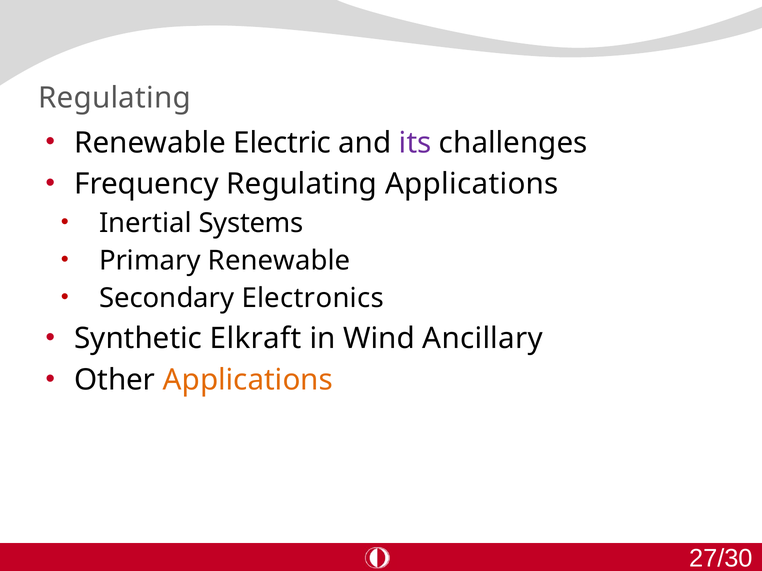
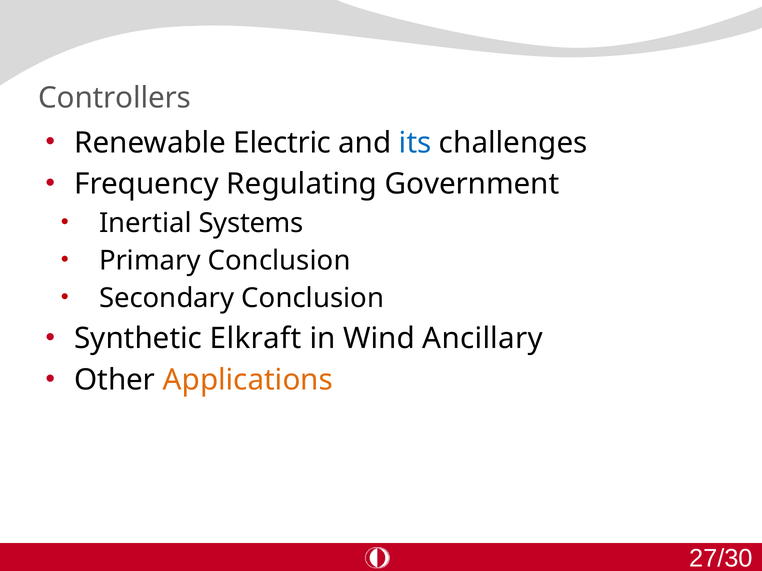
Regulating at (114, 98): Regulating -> Controllers
its colour: purple -> blue
Regulating Applications: Applications -> Government
Primary Renewable: Renewable -> Conclusion
Secondary Electronics: Electronics -> Conclusion
